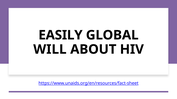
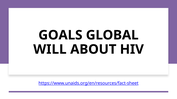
EASILY: EASILY -> GOALS
